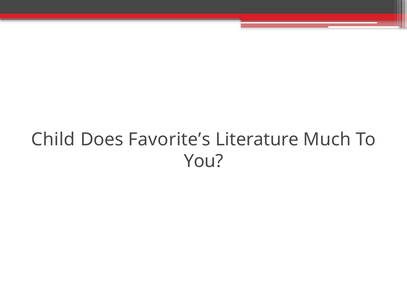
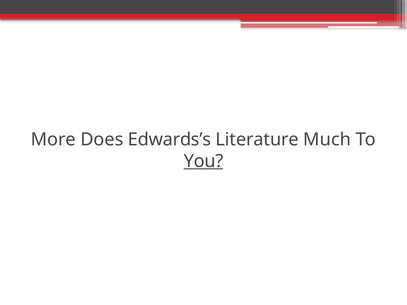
Child: Child -> More
Favorite’s: Favorite’s -> Edwards’s
You underline: none -> present
